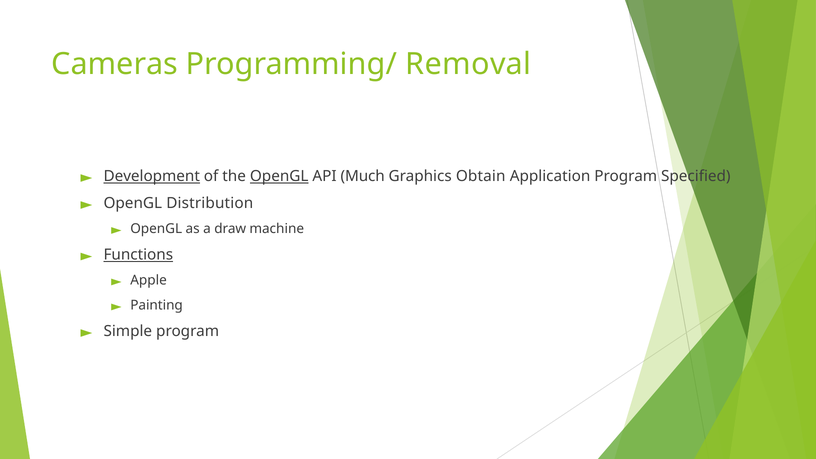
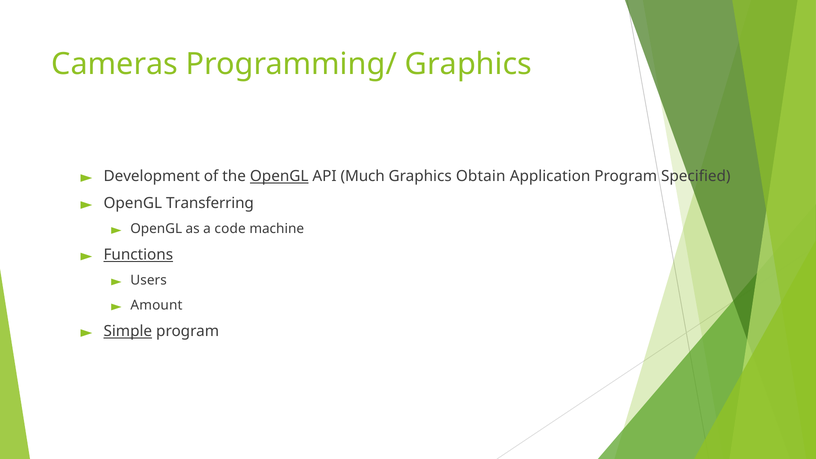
Programming/ Removal: Removal -> Graphics
Development underline: present -> none
Distribution: Distribution -> Transferring
draw: draw -> code
Apple: Apple -> Users
Painting: Painting -> Amount
Simple underline: none -> present
